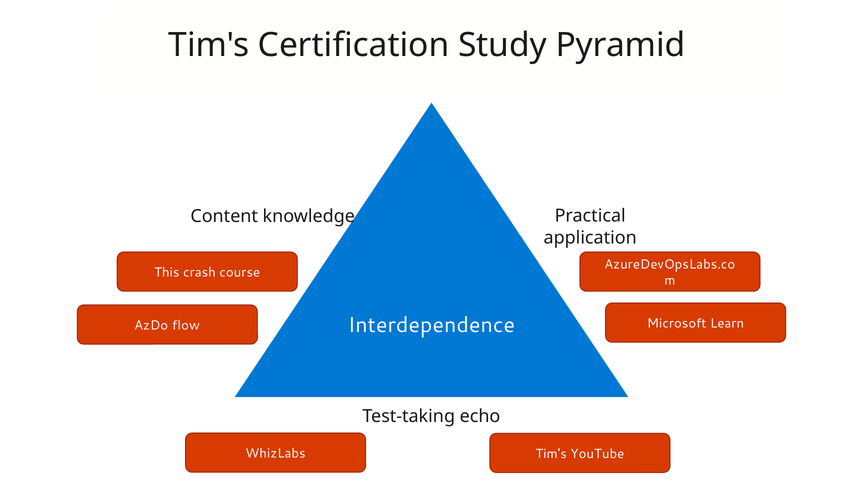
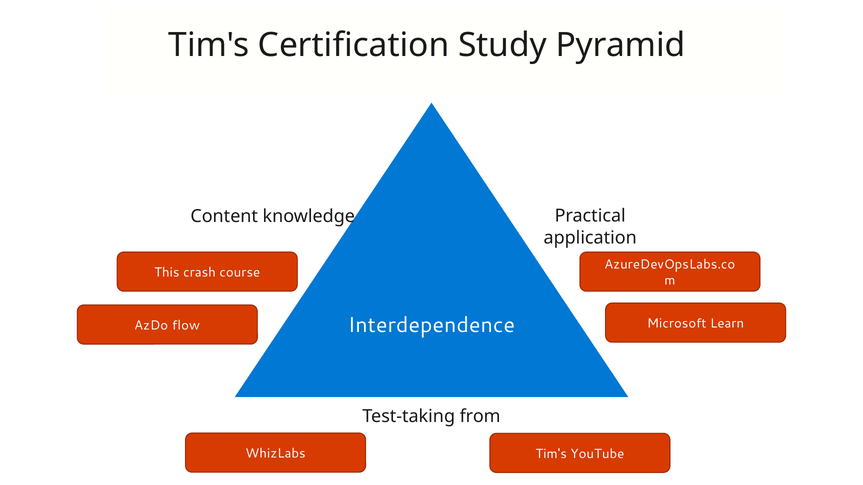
echo: echo -> from
